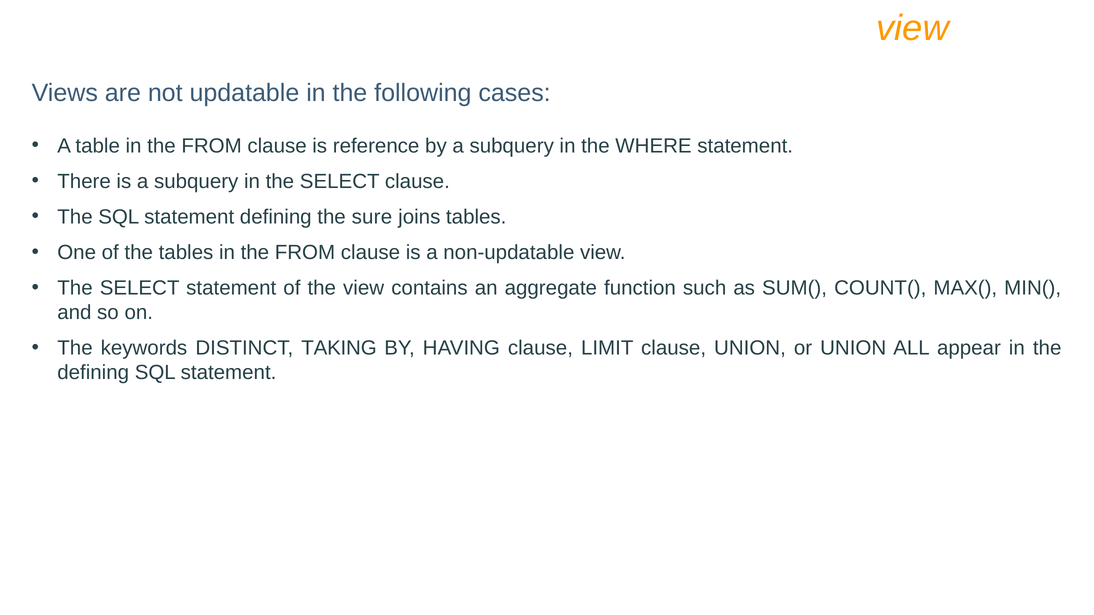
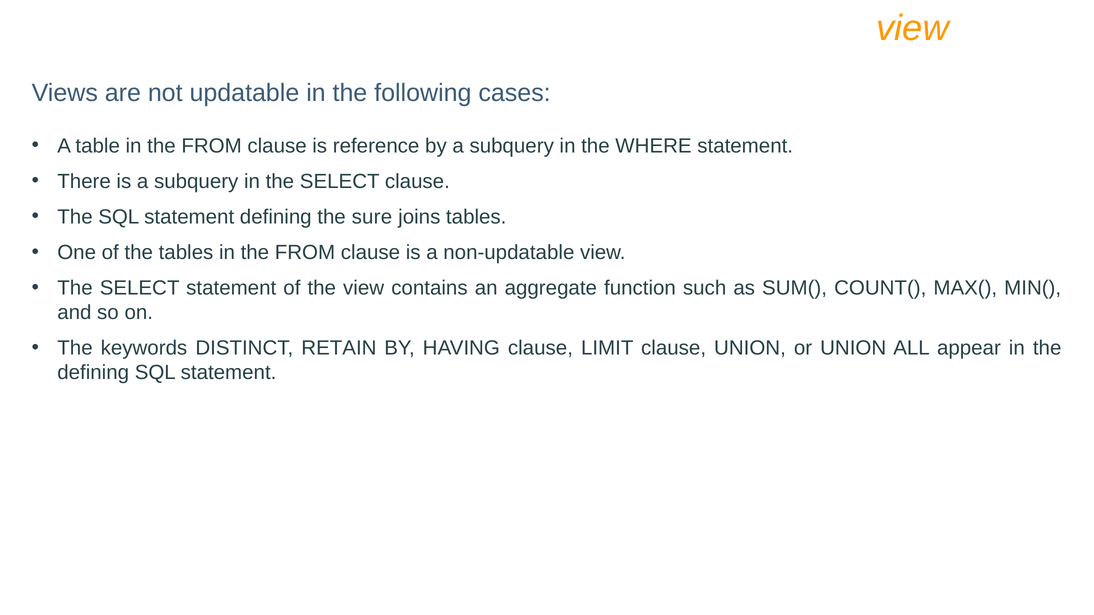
TAKING: TAKING -> RETAIN
